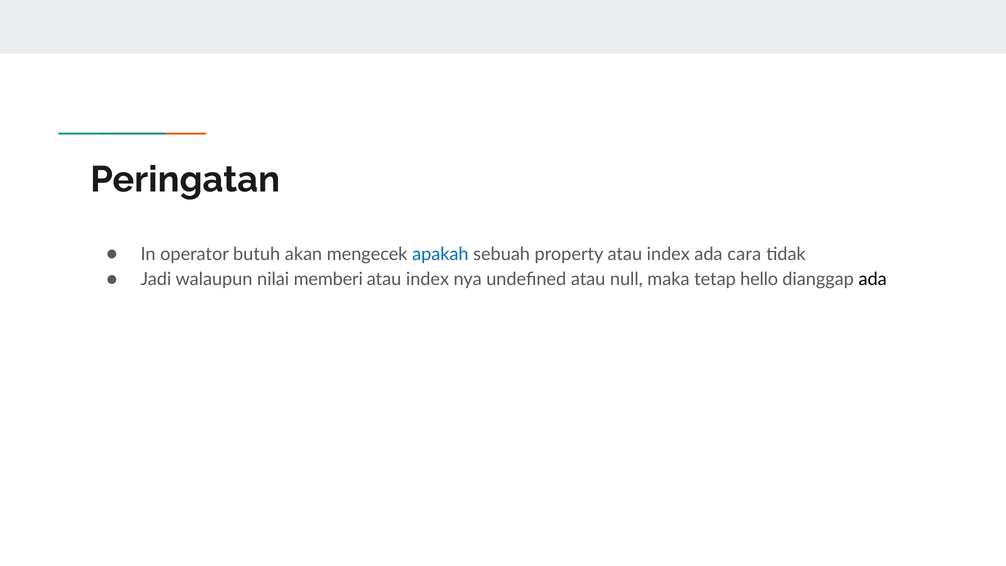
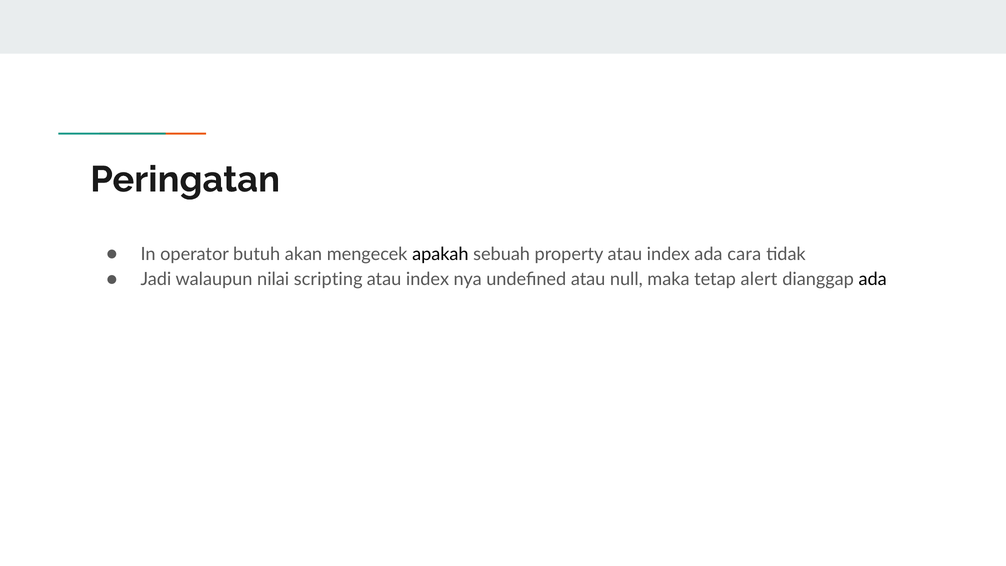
apakah colour: blue -> black
memberi: memberi -> scripting
hello: hello -> alert
